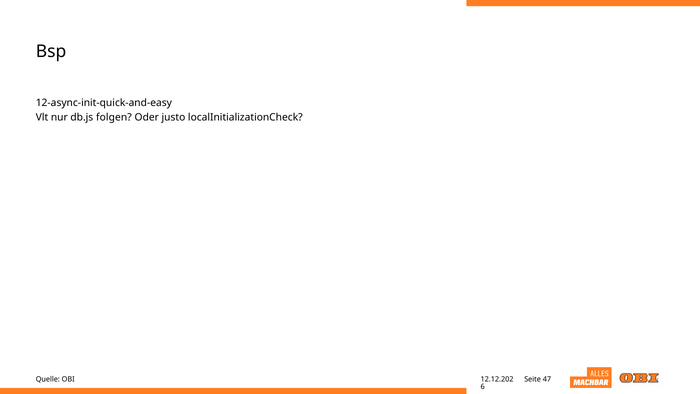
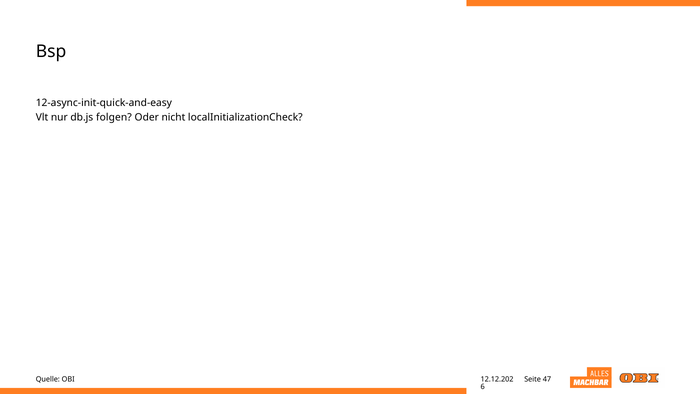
justo: justo -> nicht
